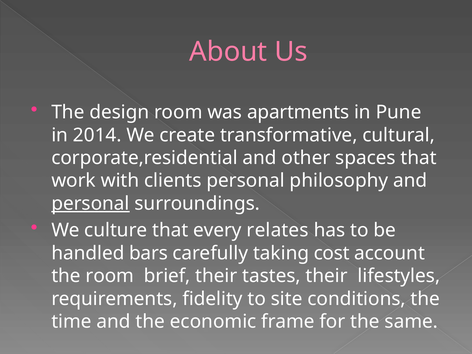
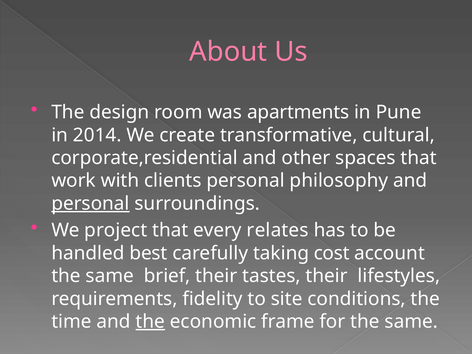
culture: culture -> project
bars: bars -> best
room at (110, 276): room -> same
the at (150, 322) underline: none -> present
